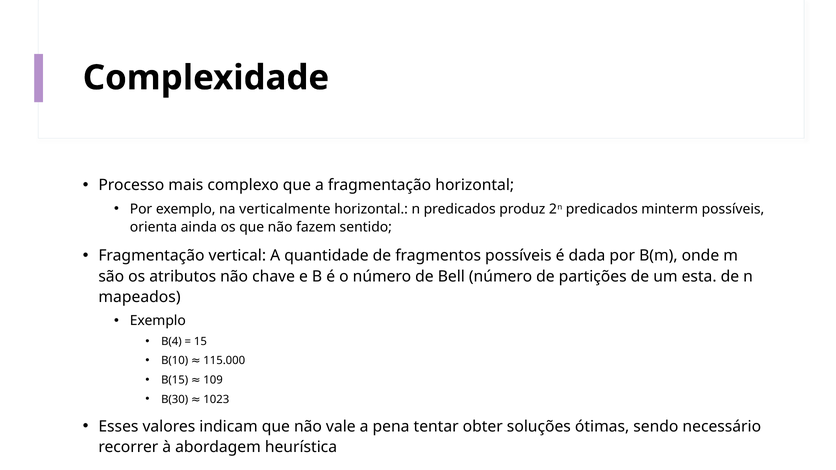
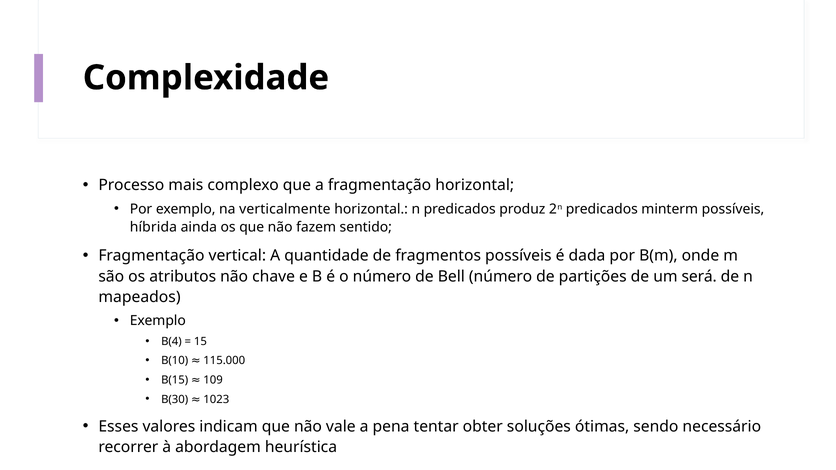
orienta: orienta -> híbrida
esta: esta -> será
